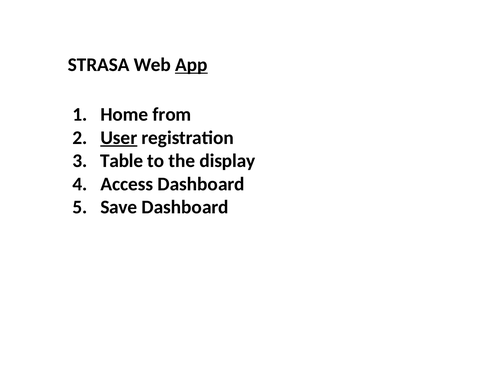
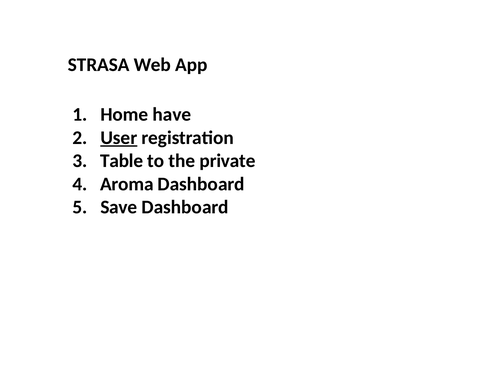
App underline: present -> none
from: from -> have
display: display -> private
Access: Access -> Aroma
